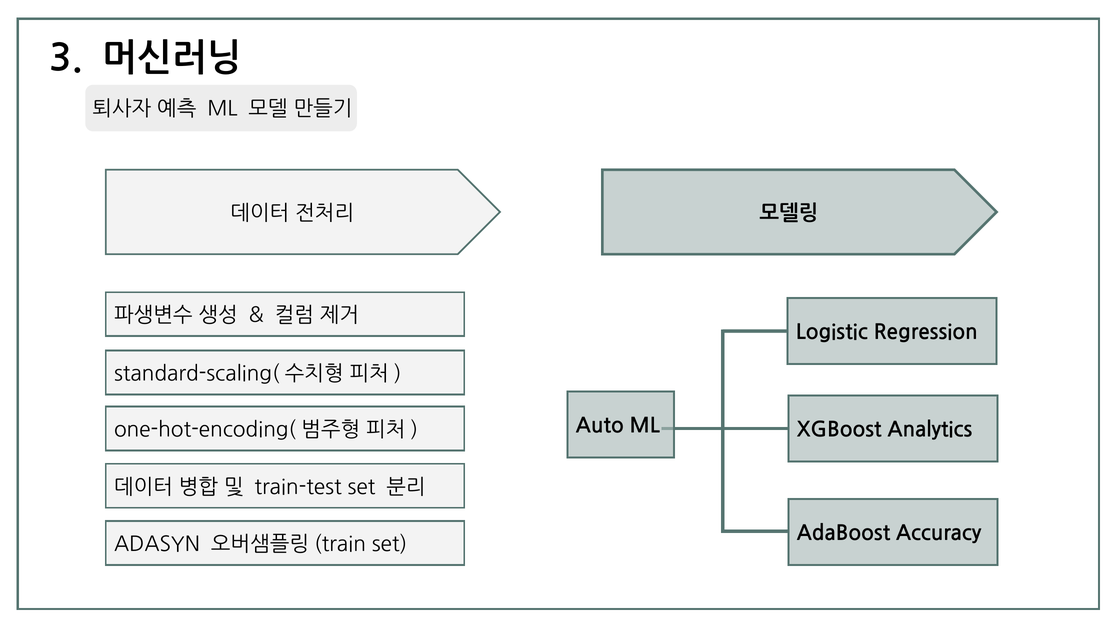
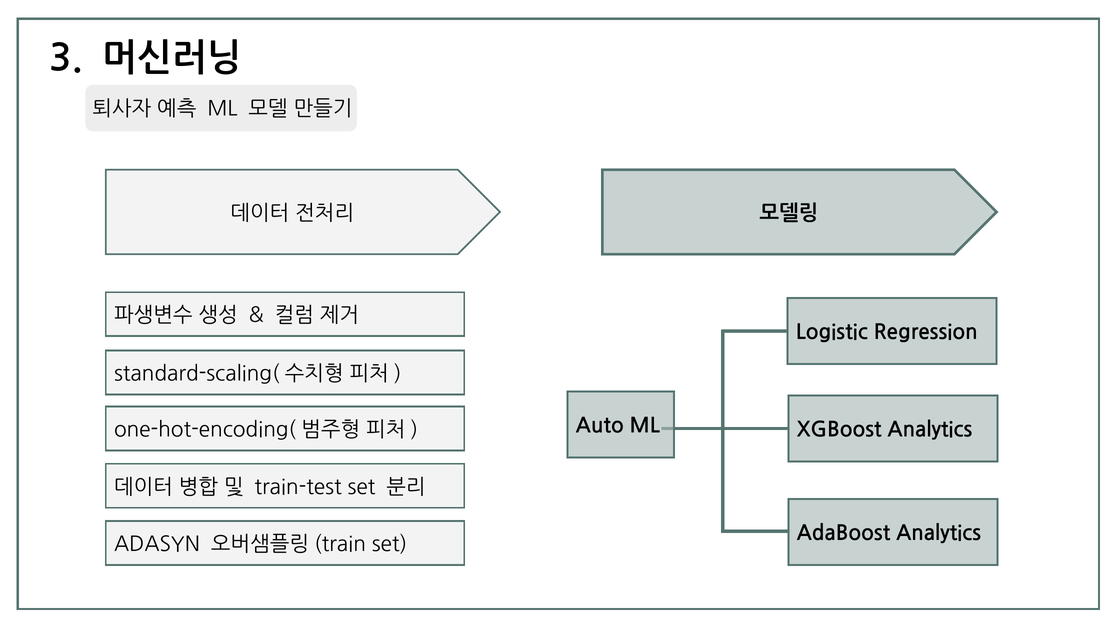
AdaBoost Accuracy: Accuracy -> Analytics
